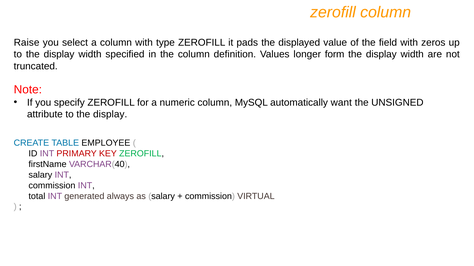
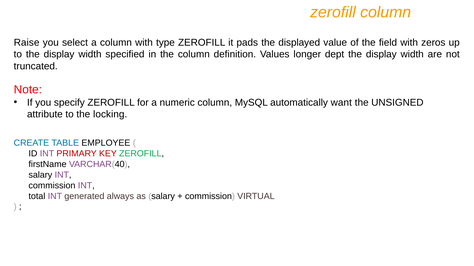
form: form -> dept
attribute to the display: display -> locking
